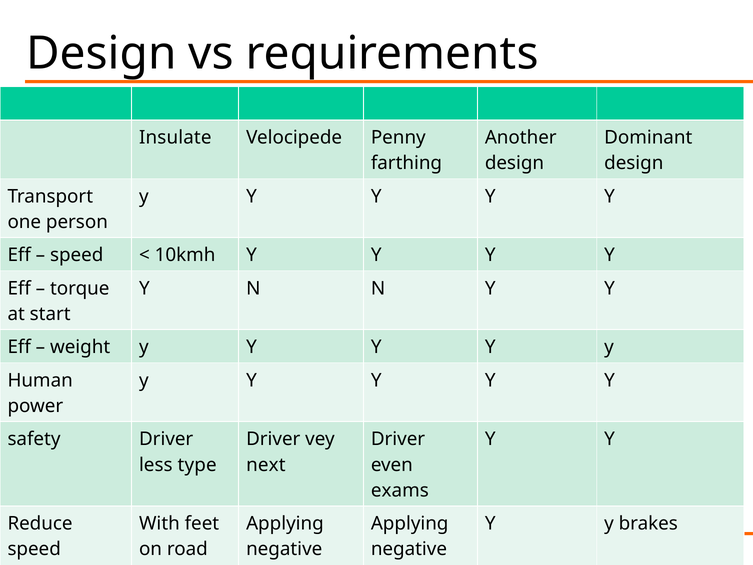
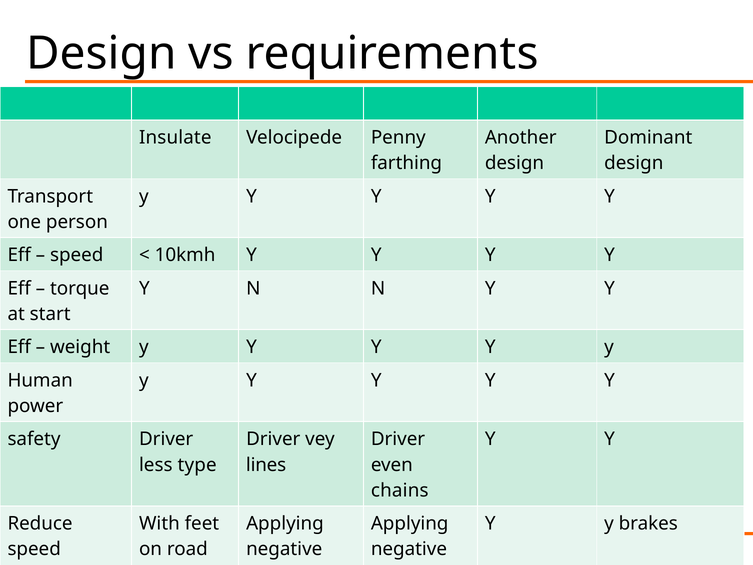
next: next -> lines
exams: exams -> chains
